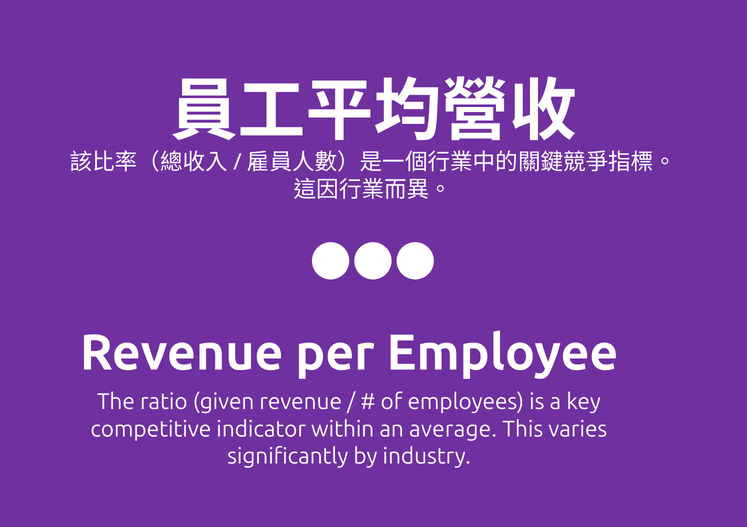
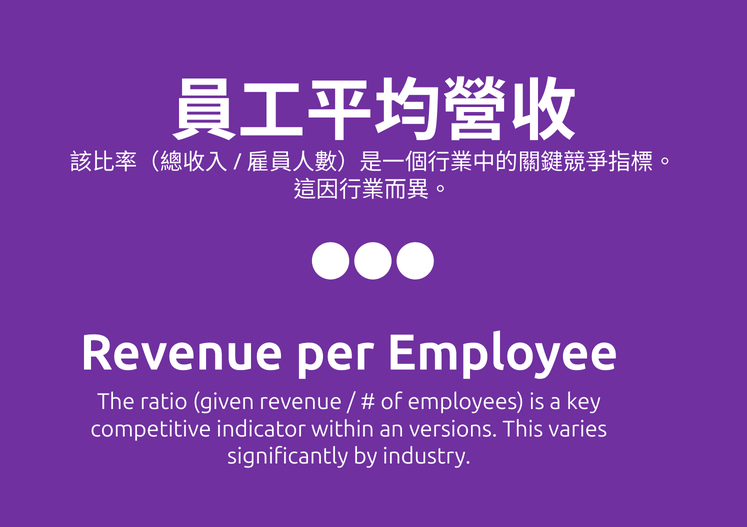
average: average -> versions
